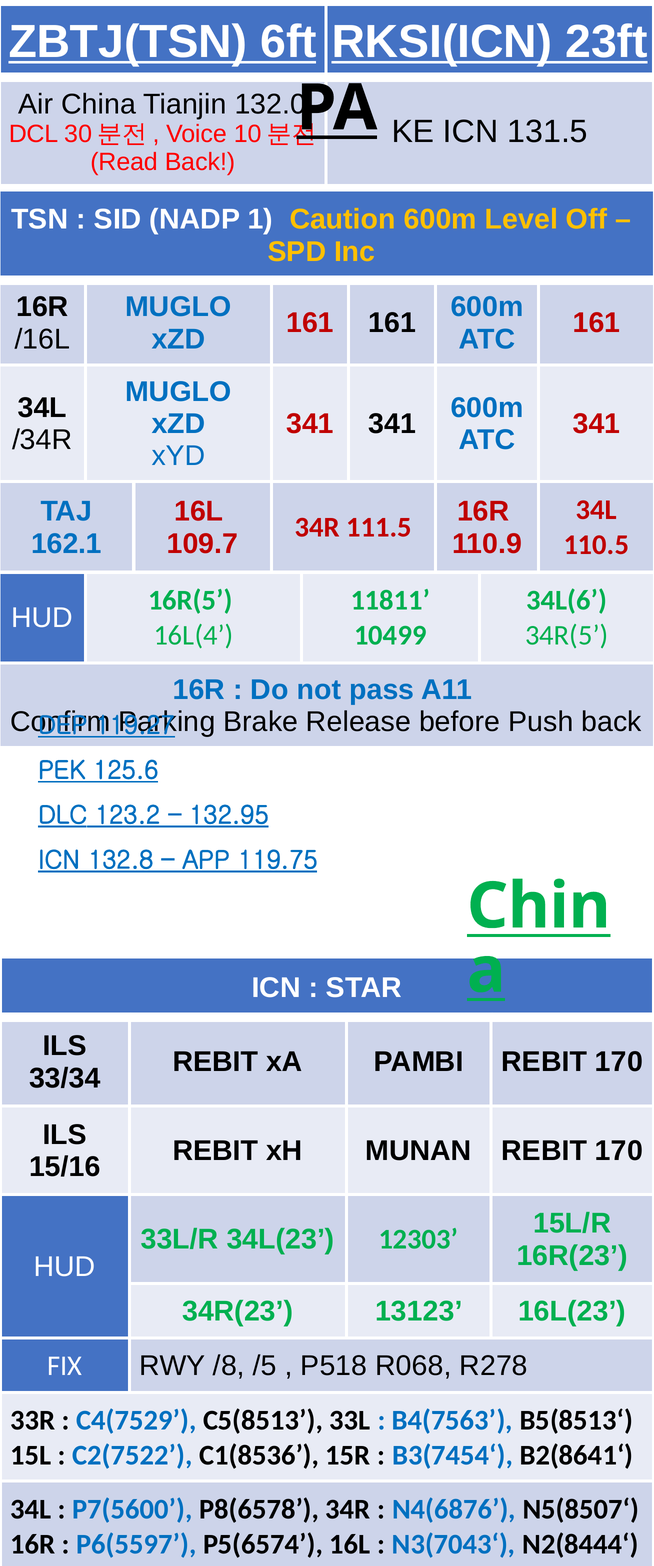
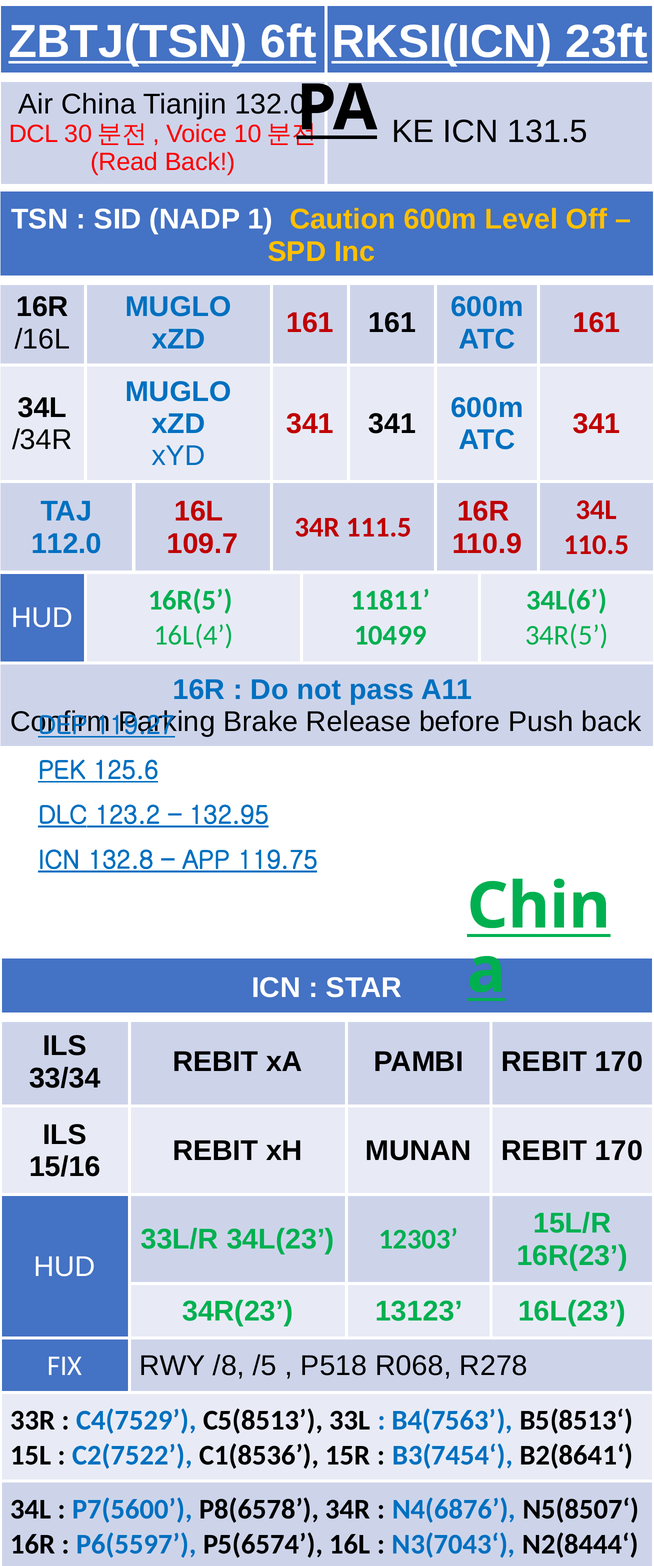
162.1: 162.1 -> 112.0
